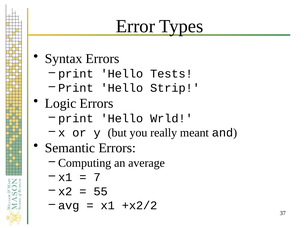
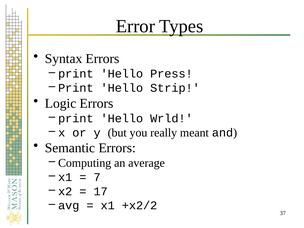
Tests: Tests -> Press
55: 55 -> 17
